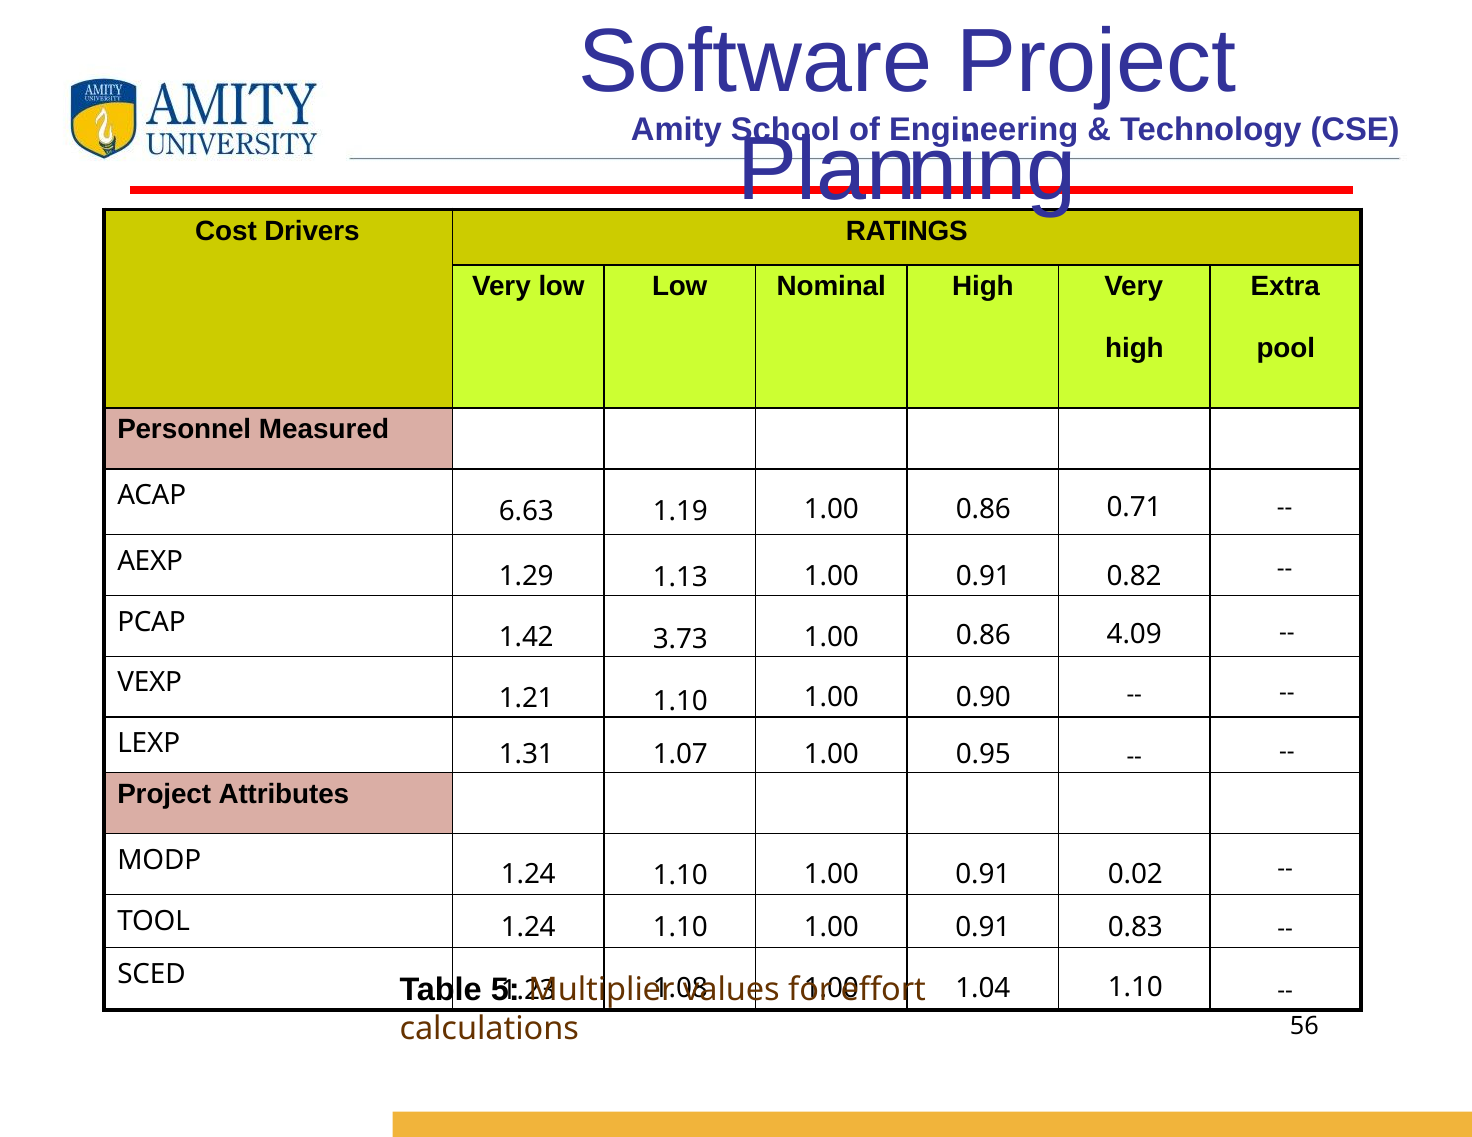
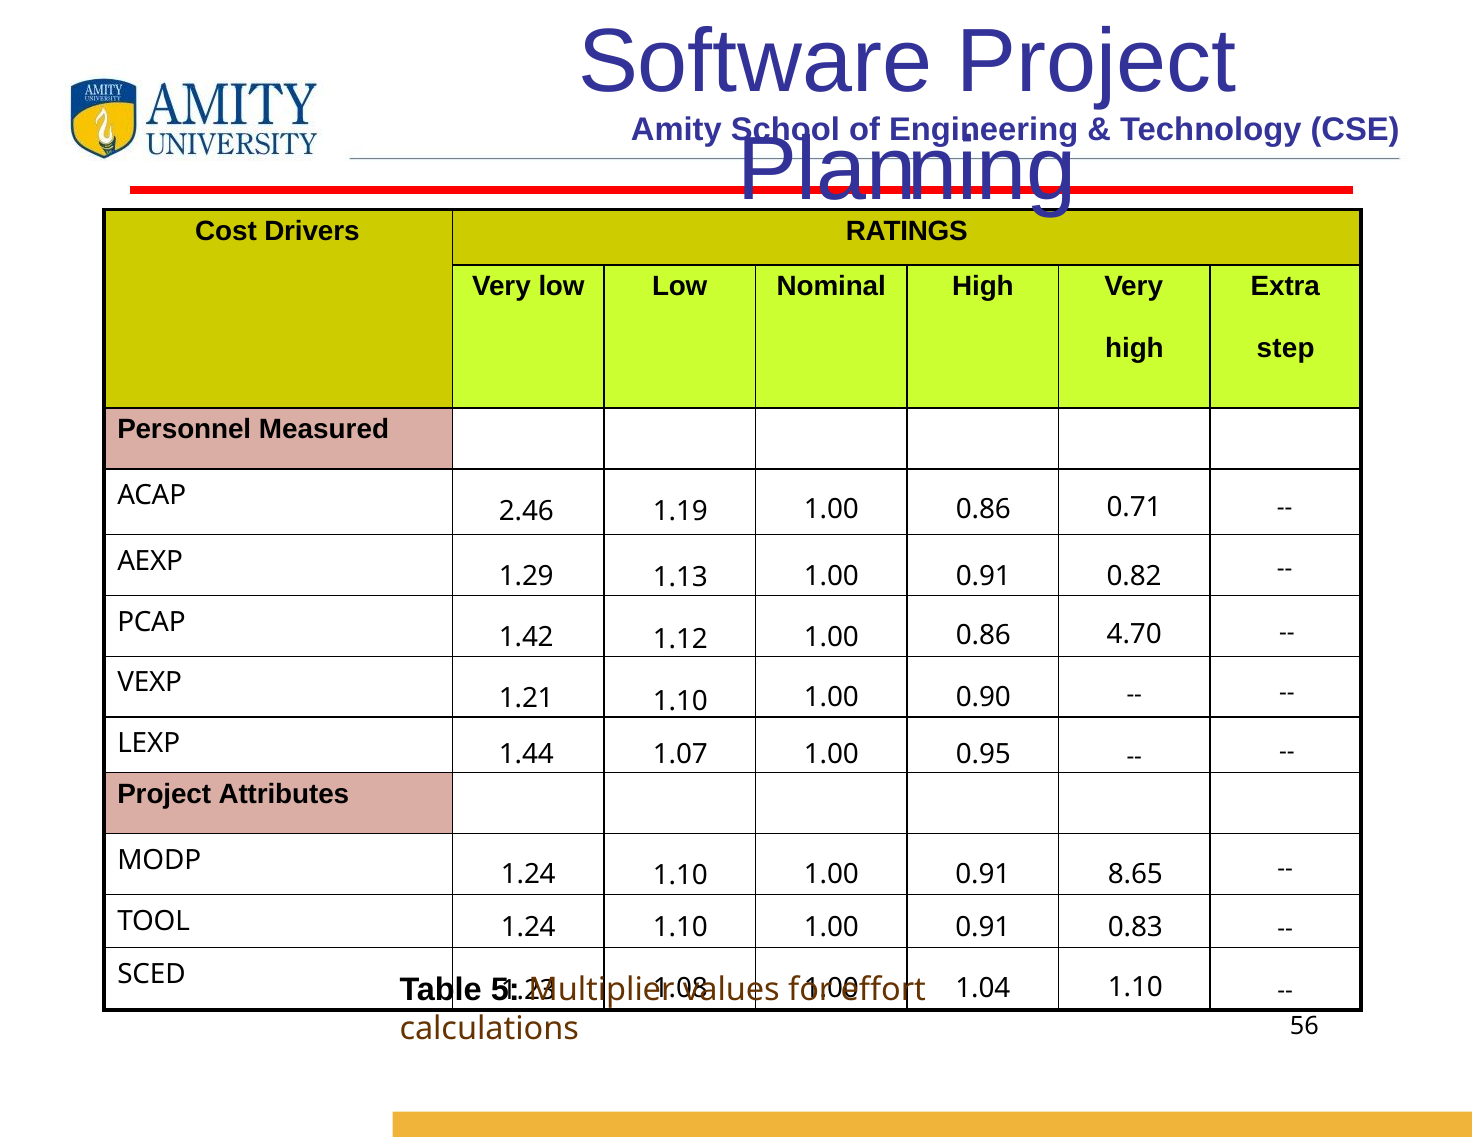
pool: pool -> step
6.63: 6.63 -> 2.46
3.73: 3.73 -> 1.12
4.09: 4.09 -> 4.70
1.31: 1.31 -> 1.44
0.02: 0.02 -> 8.65
